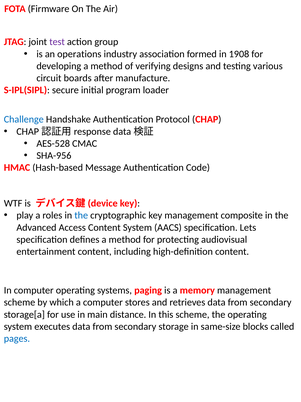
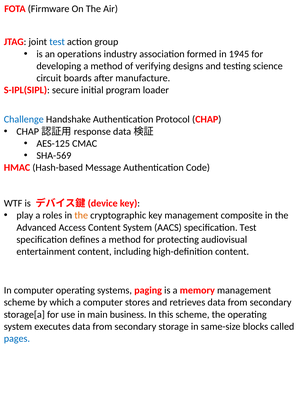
test at (57, 42) colour: purple -> blue
1908: 1908 -> 1945
various: various -> science
AES-528: AES-528 -> AES-125
SHA-956: SHA-956 -> SHA-569
the at (81, 215) colour: blue -> orange
specification Lets: Lets -> Test
distance: distance -> business
